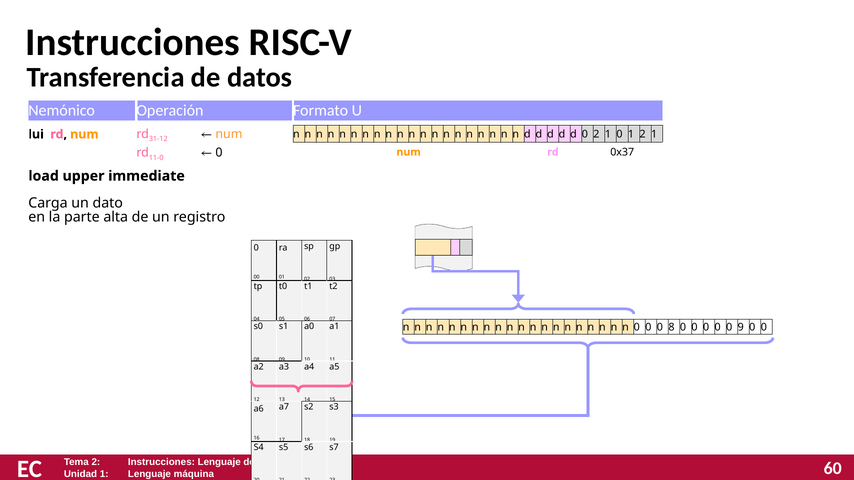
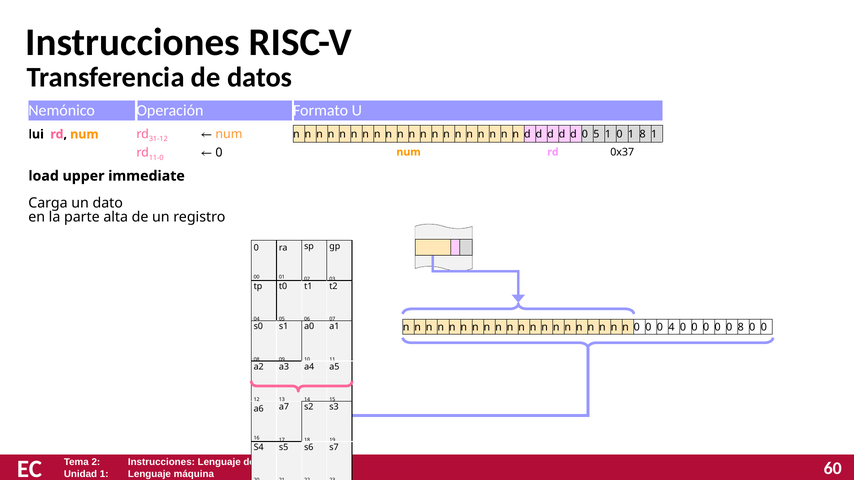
0 2: 2 -> 5
1 2: 2 -> 8
8: 8 -> 4
0 9: 9 -> 8
